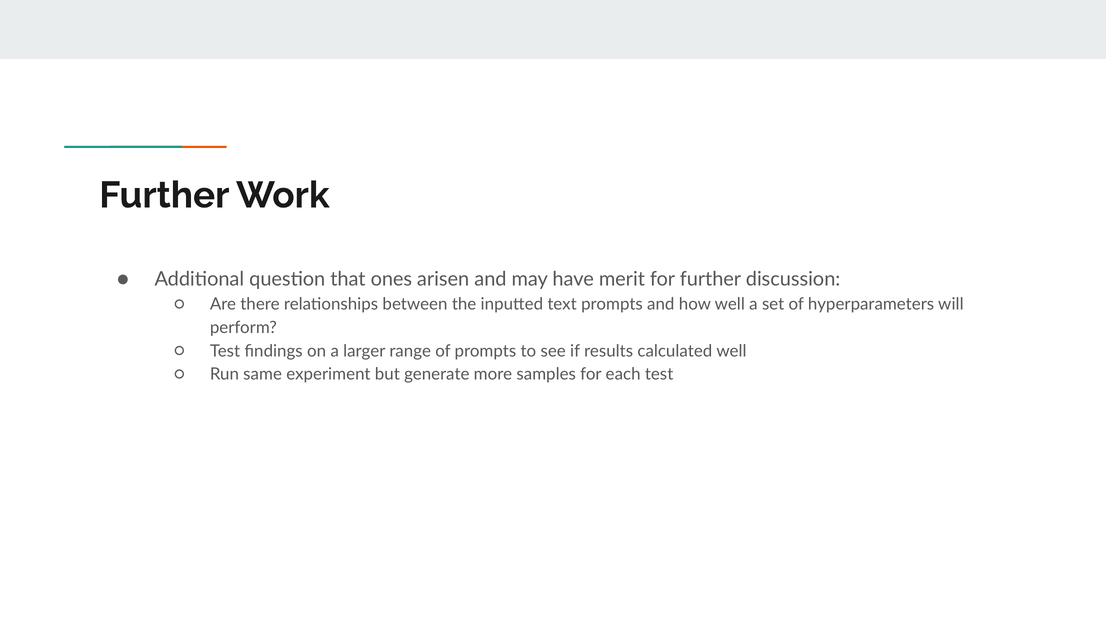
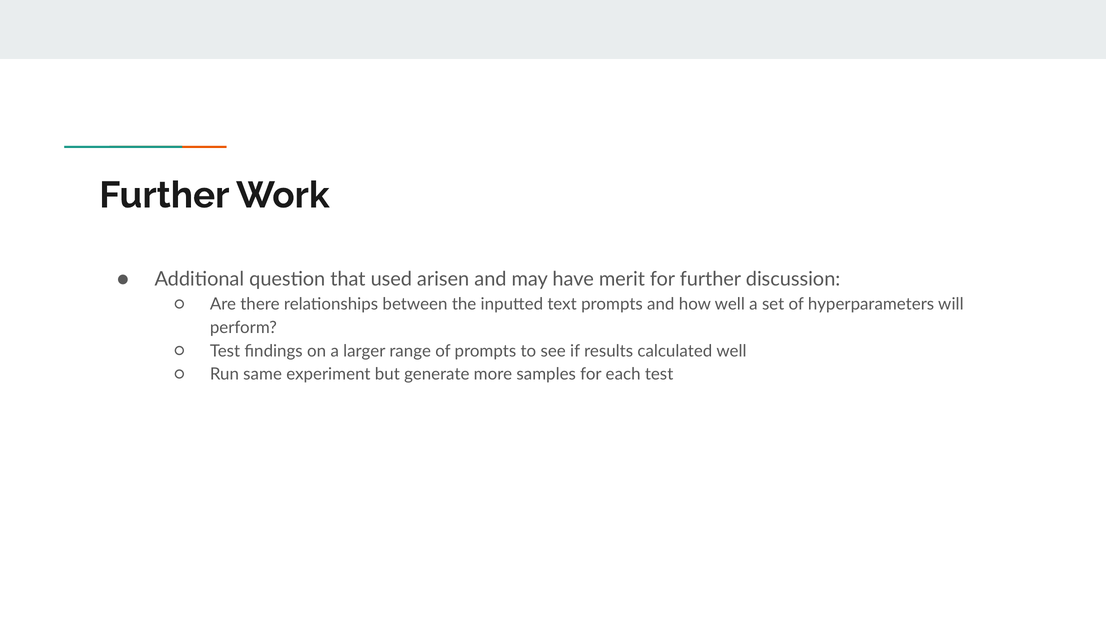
ones: ones -> used
